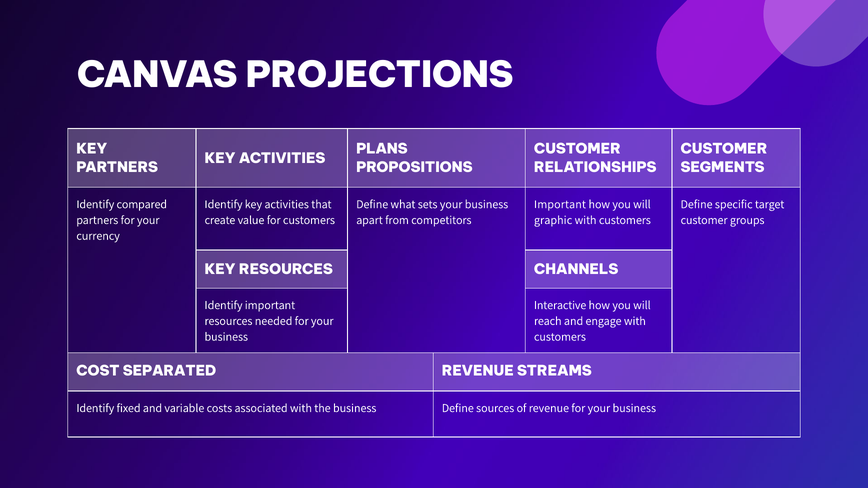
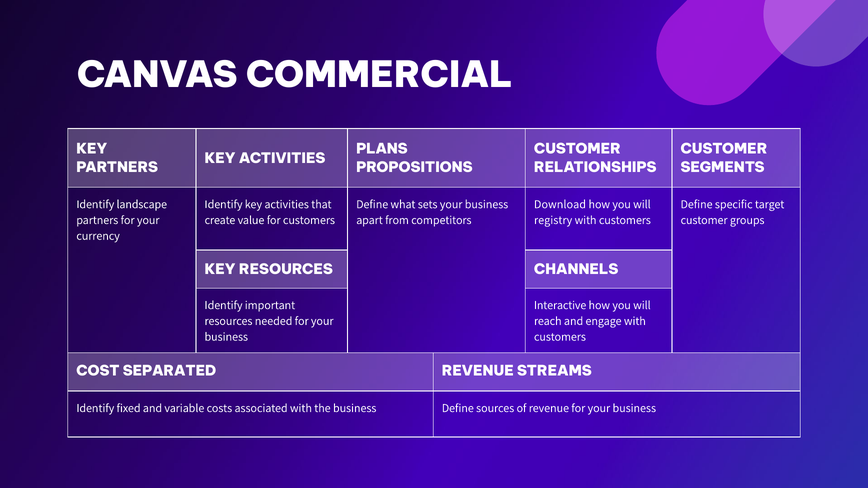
PROJECTIONS: PROJECTIONS -> COMMERCIAL
compared: compared -> landscape
Important at (560, 204): Important -> Download
graphic: graphic -> registry
